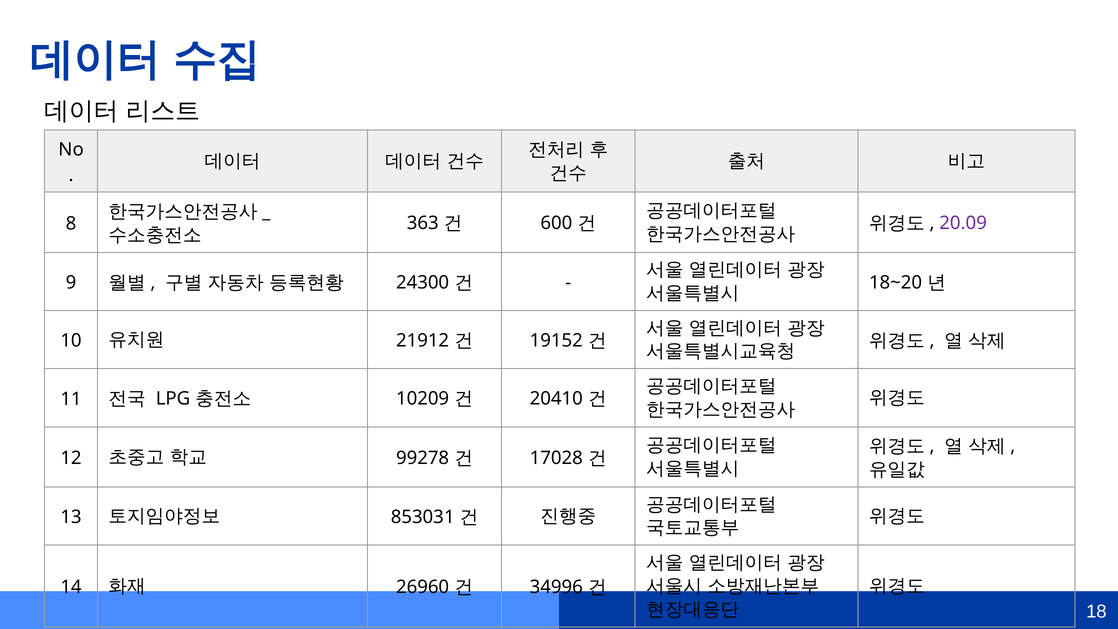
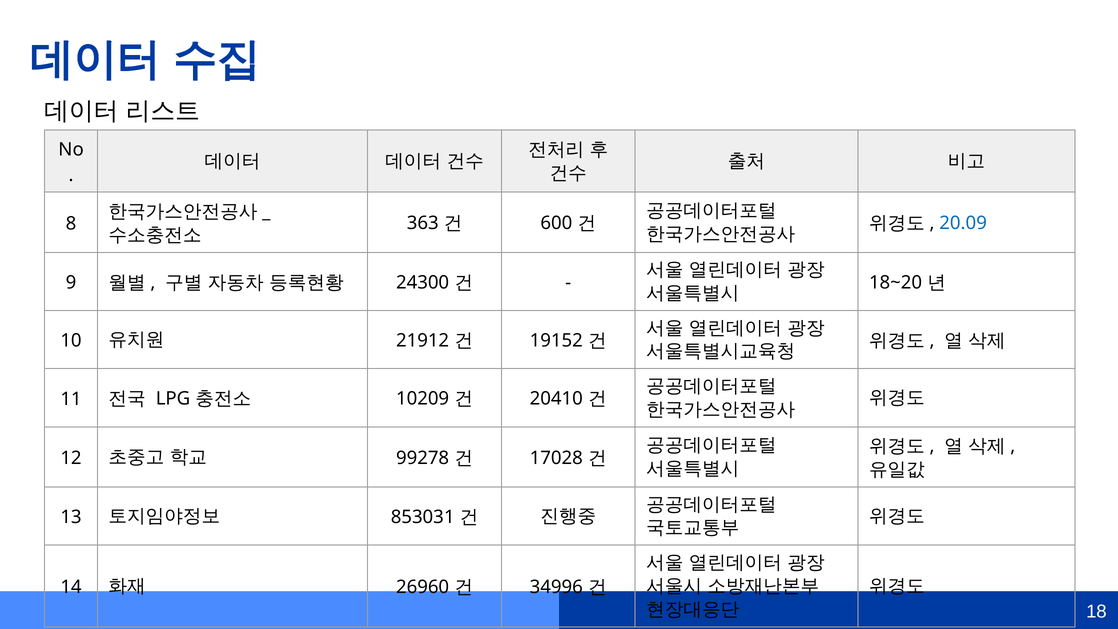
20.09 colour: purple -> blue
